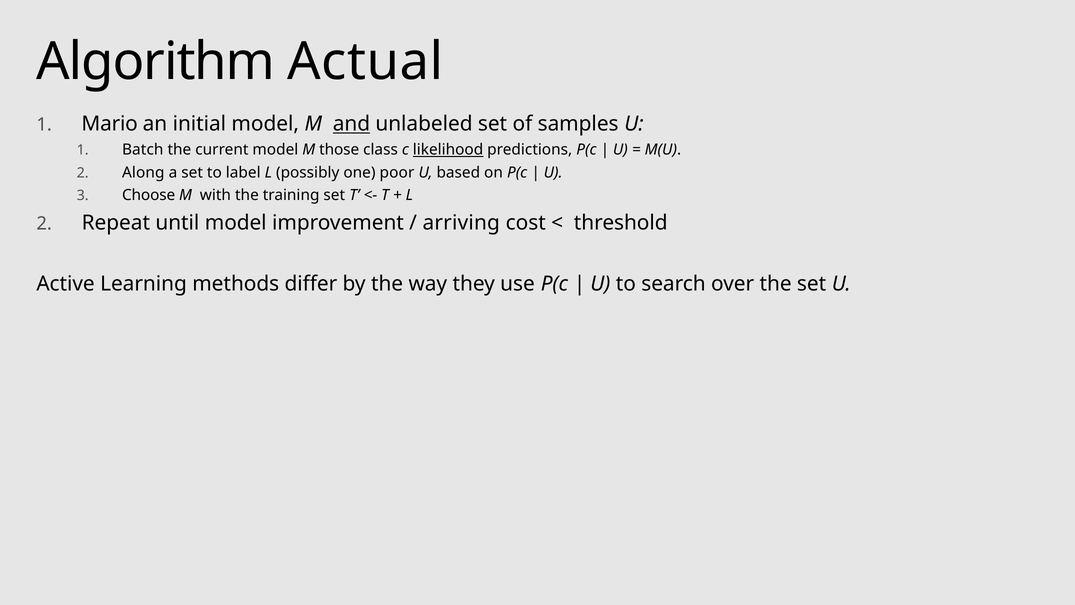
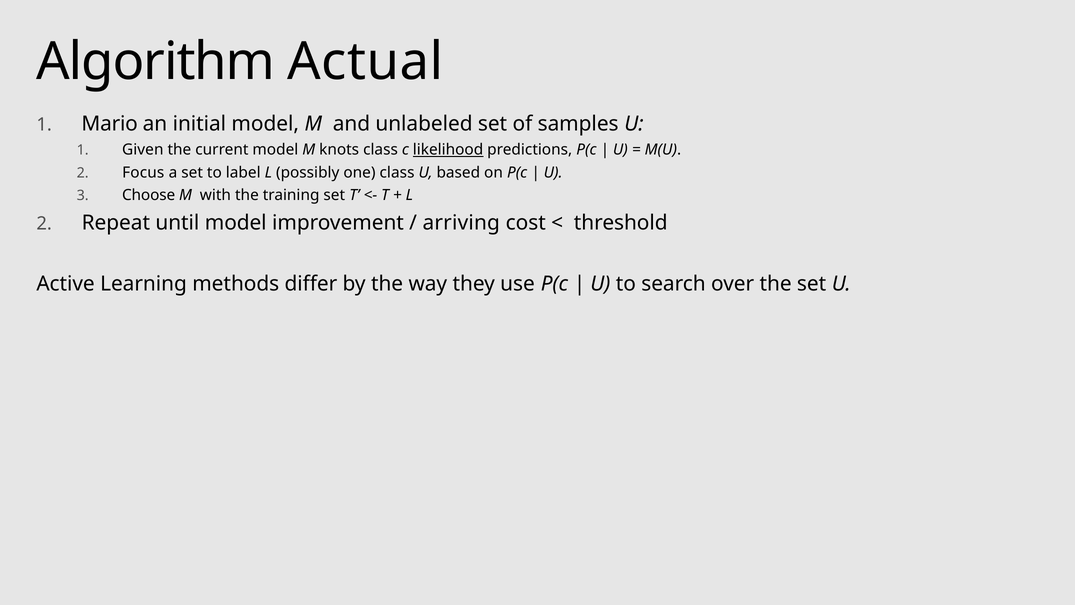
and underline: present -> none
Batch: Batch -> Given
those: those -> knots
Along: Along -> Focus
one poor: poor -> class
